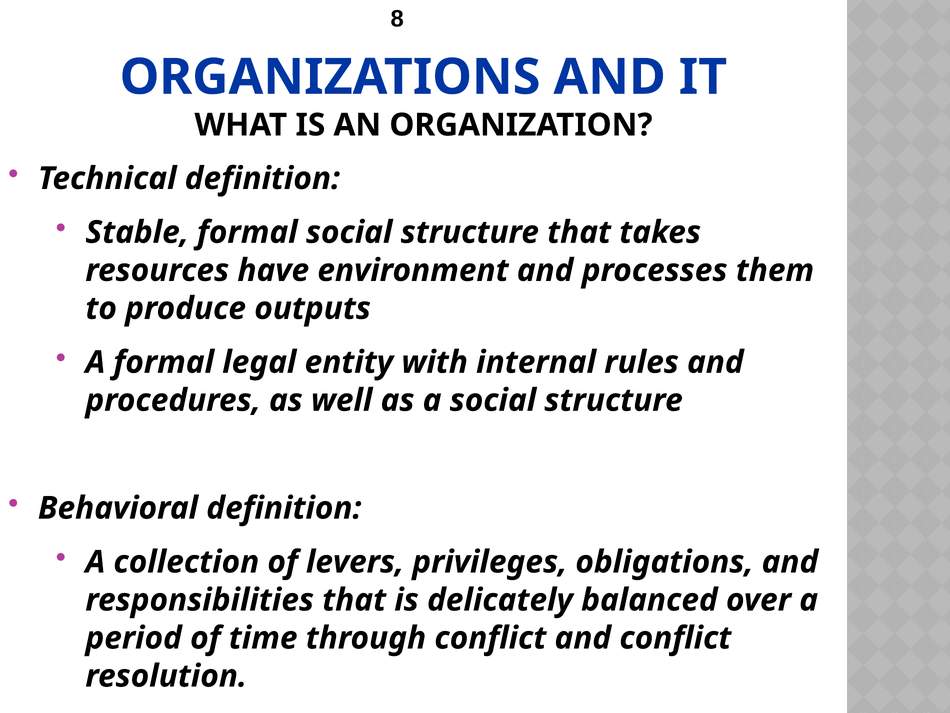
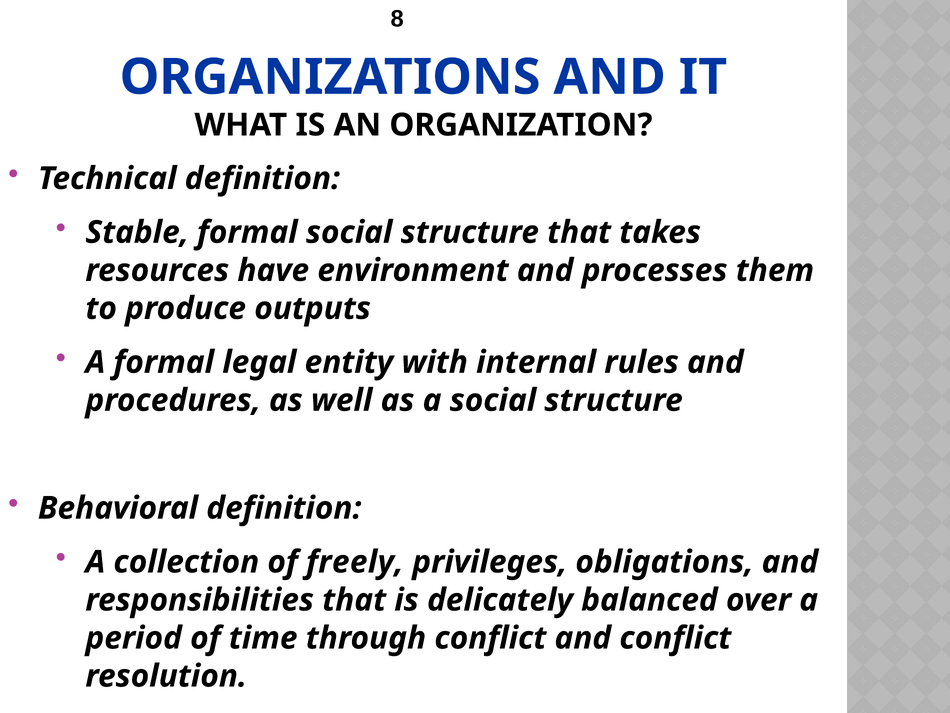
levers: levers -> freely
